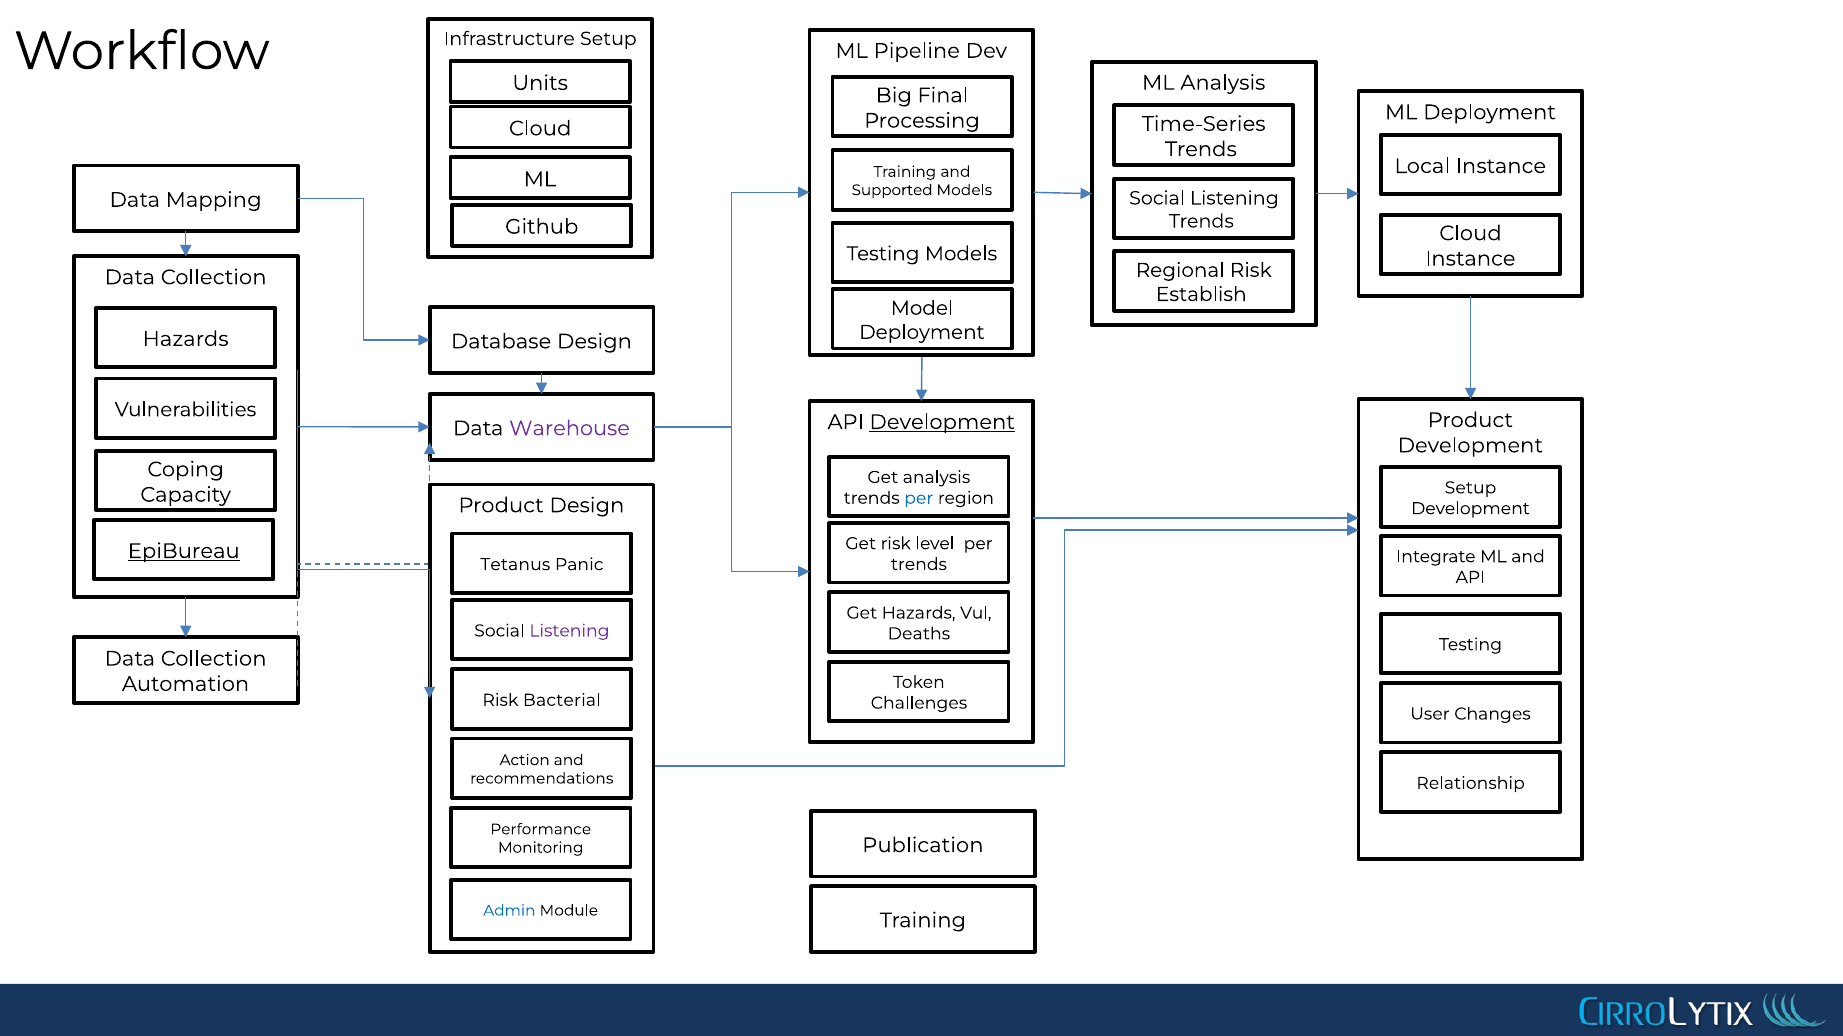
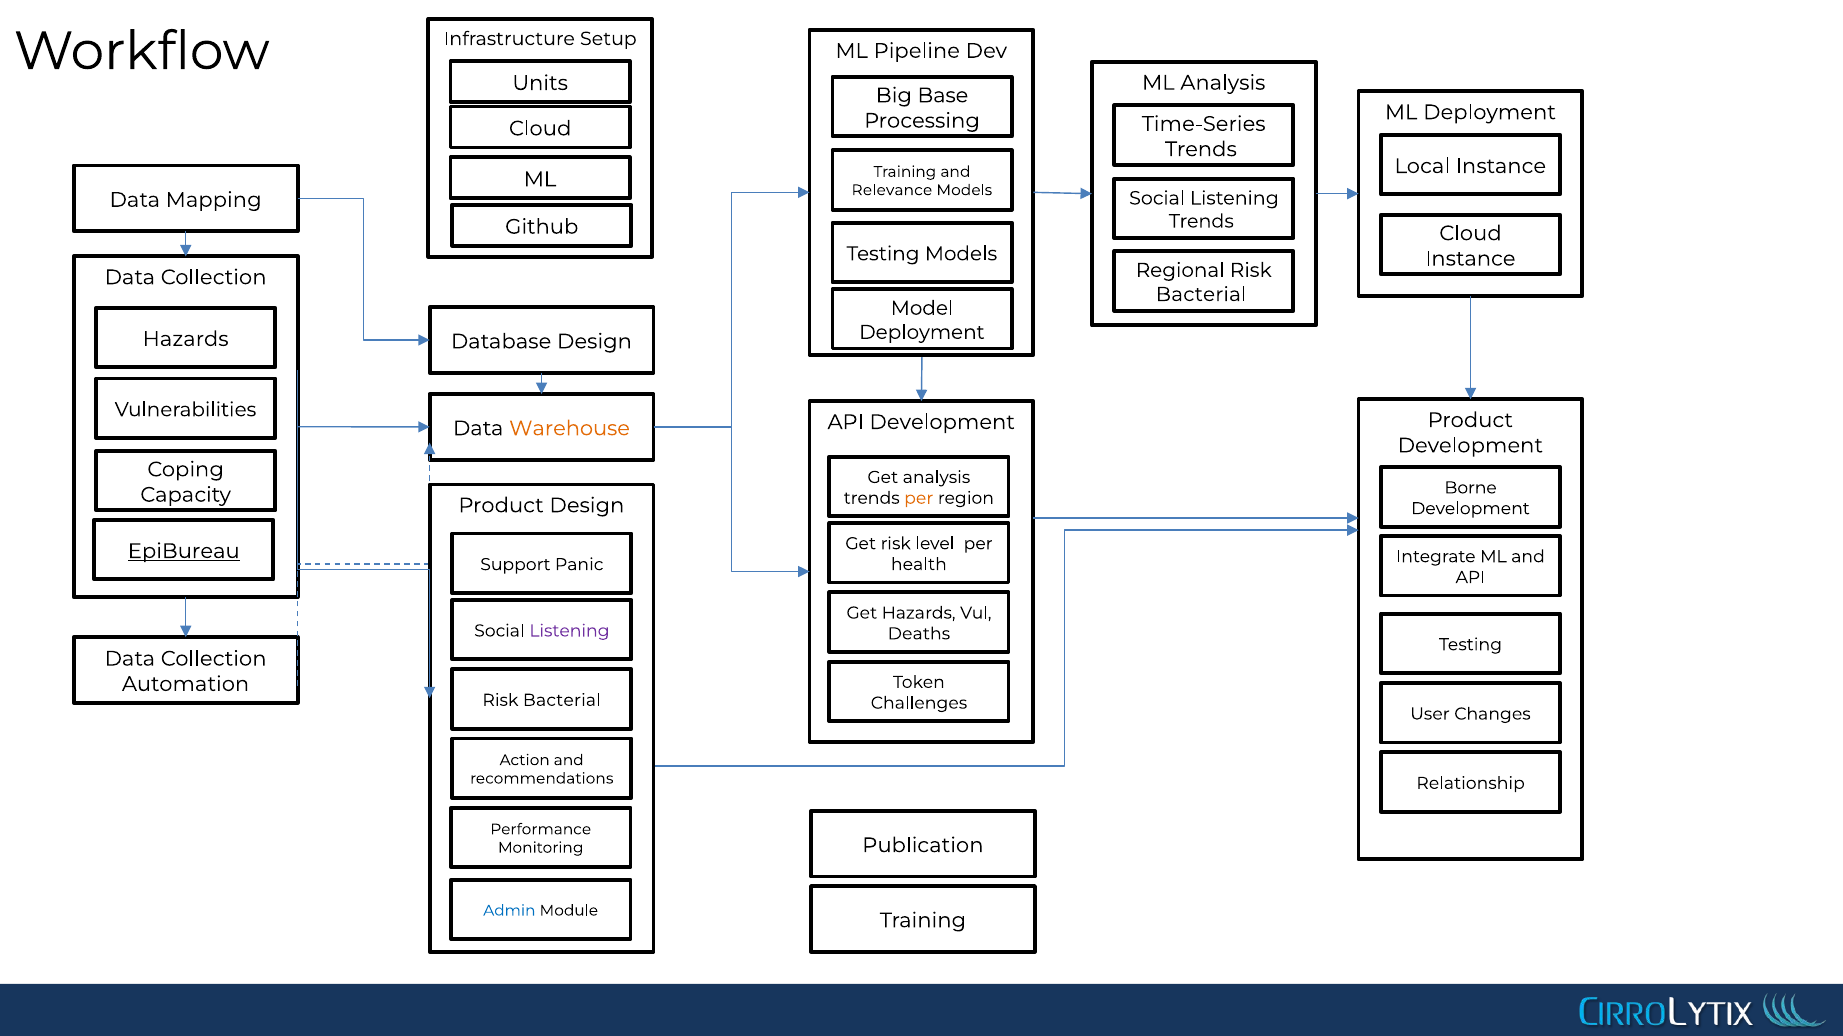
Final: Final -> Base
Supported: Supported -> Relevance
Establish at (1201, 295): Establish -> Bacterial
Development at (942, 422) underline: present -> none
Warehouse colour: purple -> orange
Setup at (1470, 488): Setup -> Borne
per at (919, 498) colour: blue -> orange
trends at (919, 565): trends -> health
Tetanus: Tetanus -> Support
